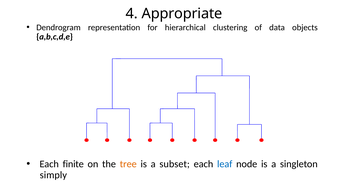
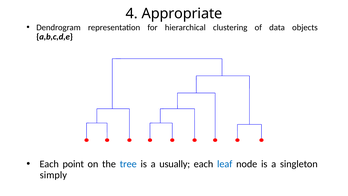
finite: finite -> point
tree colour: orange -> blue
subset: subset -> usually
